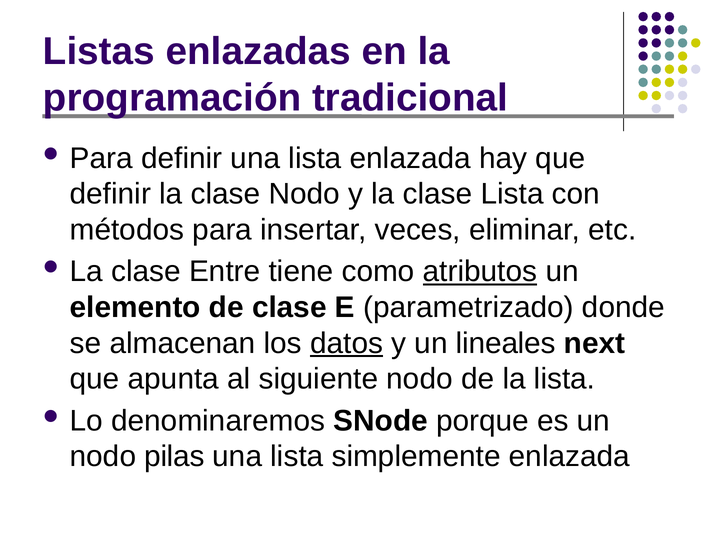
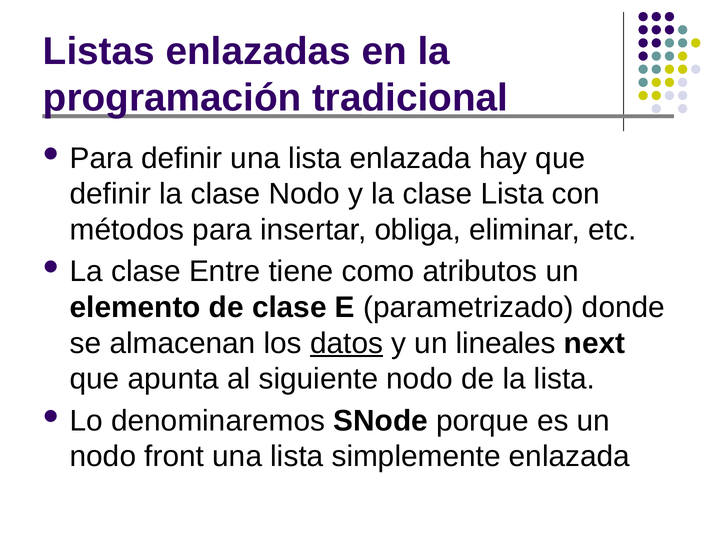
veces: veces -> obliga
atributos underline: present -> none
pilas: pilas -> front
